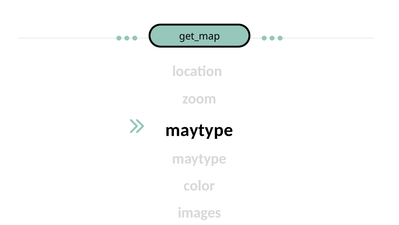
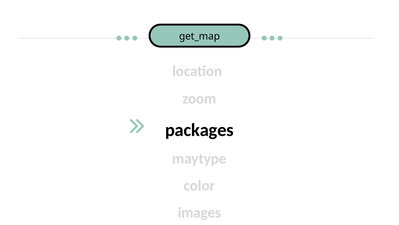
maytype at (199, 130): maytype -> packages
